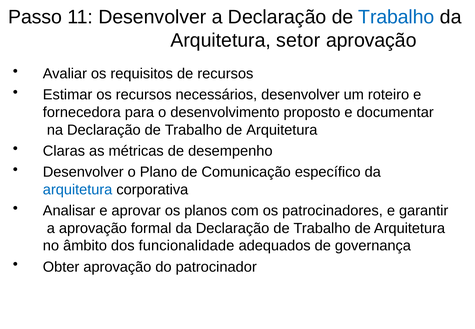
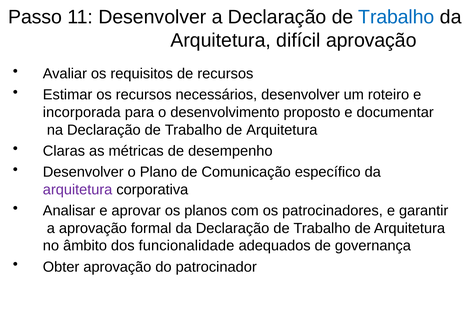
setor: setor -> difícil
fornecedora: fornecedora -> incorporada
arquitetura at (78, 190) colour: blue -> purple
